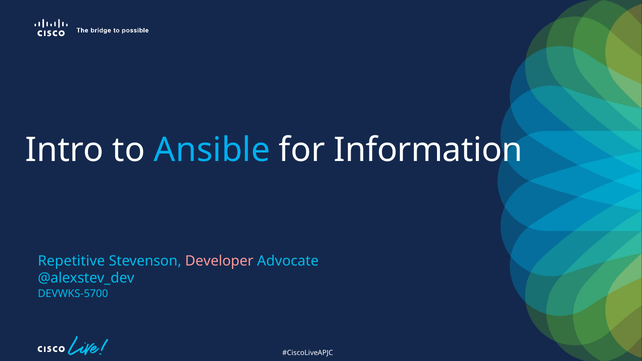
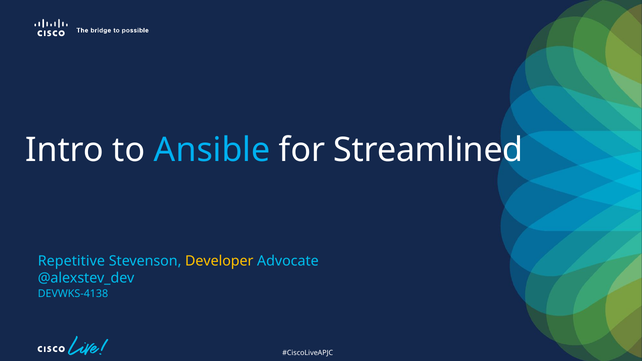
Information: Information -> Streamlined
Developer colour: pink -> yellow
DEVWKS-5700: DEVWKS-5700 -> DEVWKS-4138
